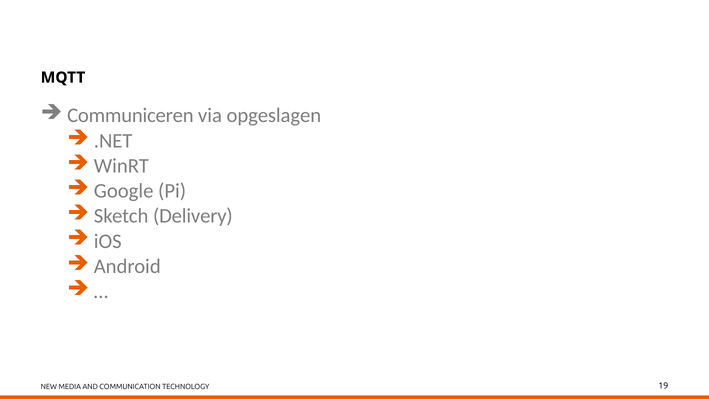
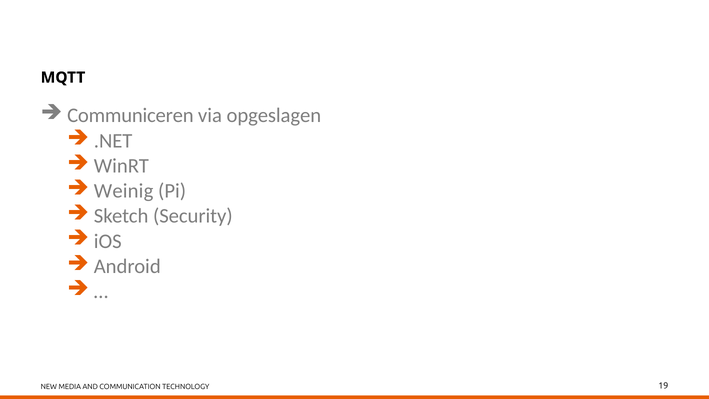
Google: Google -> Weinig
Delivery: Delivery -> Security
